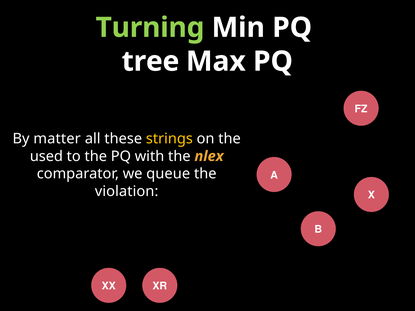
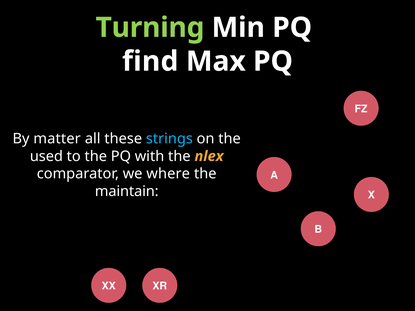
tree: tree -> find
strings colour: yellow -> light blue
queue: queue -> where
violation: violation -> maintain
